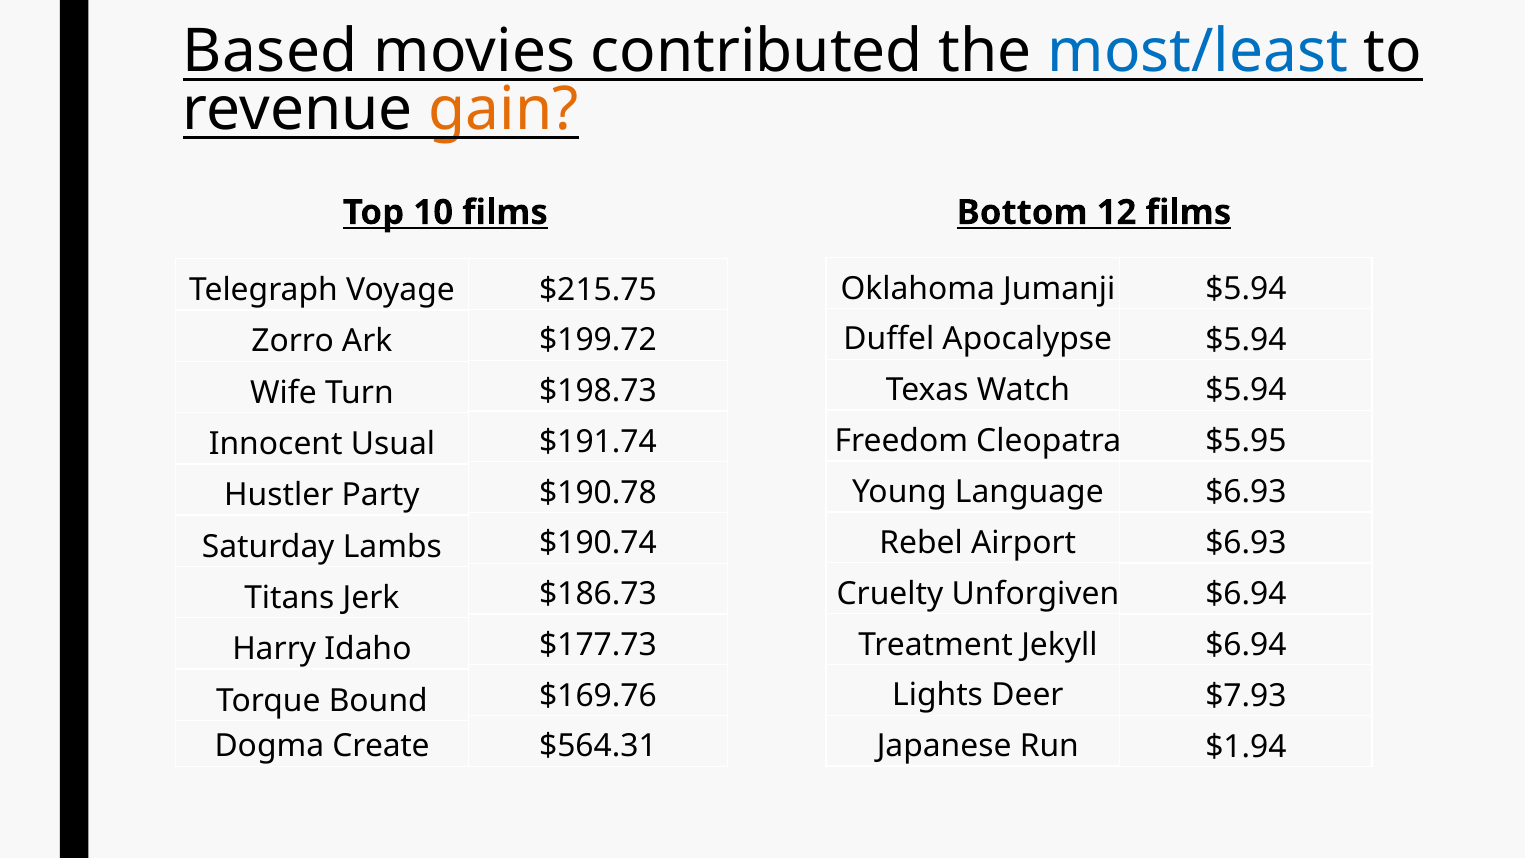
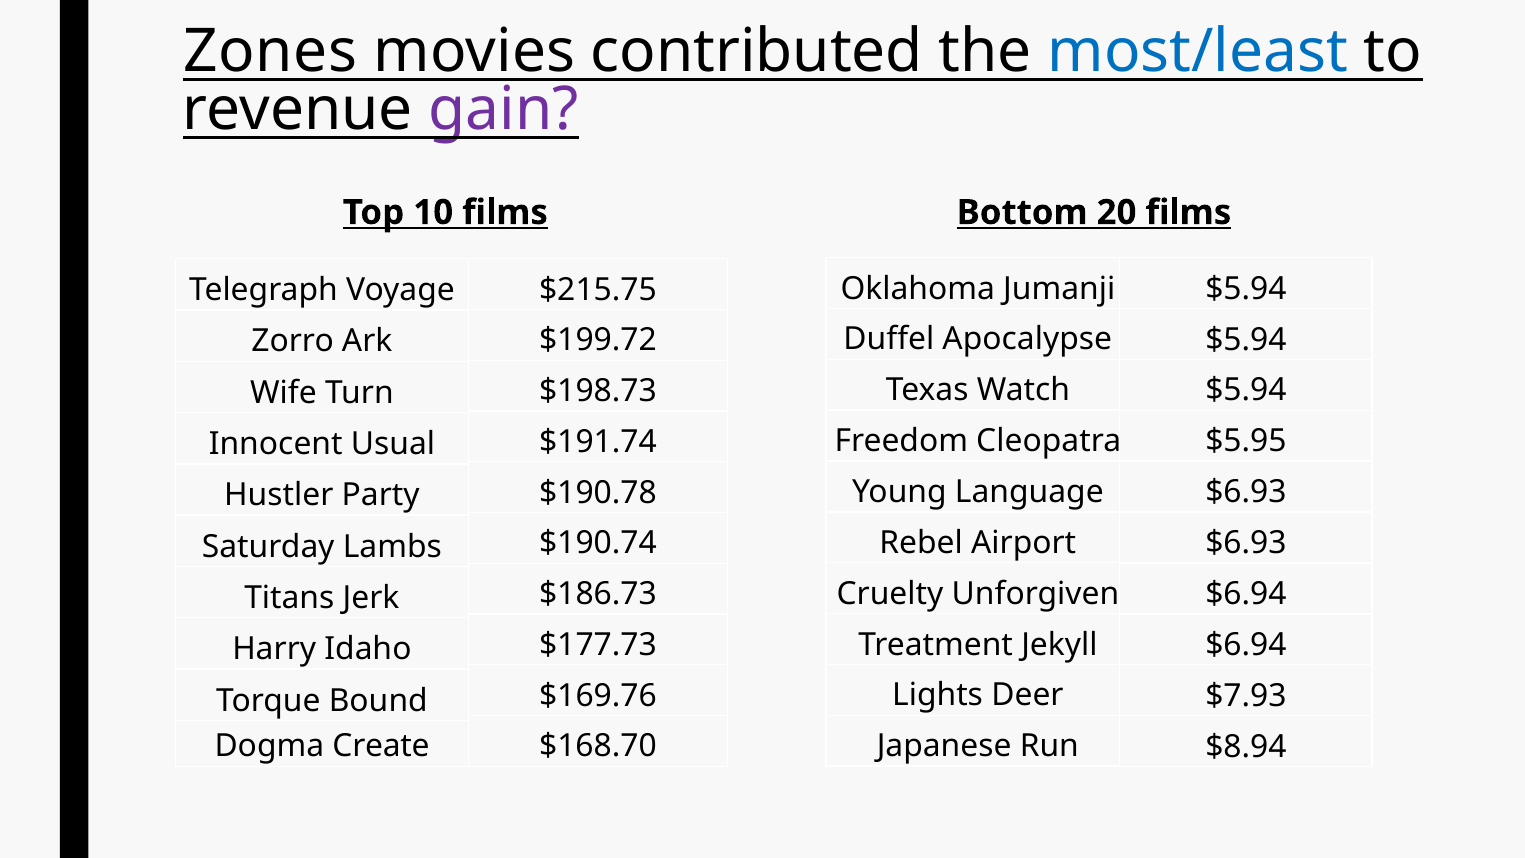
Based: Based -> Zones
gain colour: orange -> purple
12: 12 -> 20
$564.31: $564.31 -> $168.70
$1.94: $1.94 -> $8.94
